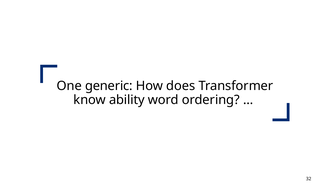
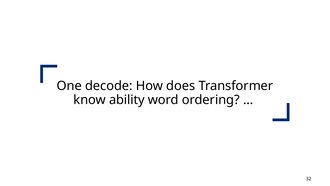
generic: generic -> decode
